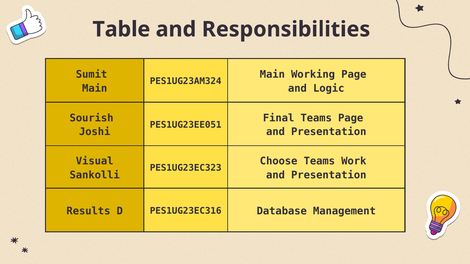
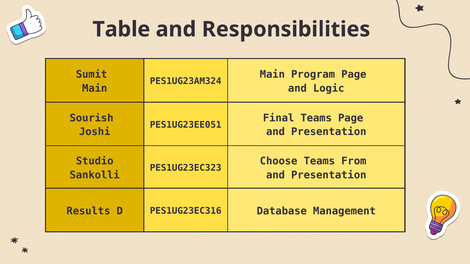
Working: Working -> Program
Visual: Visual -> Studio
Work: Work -> From
